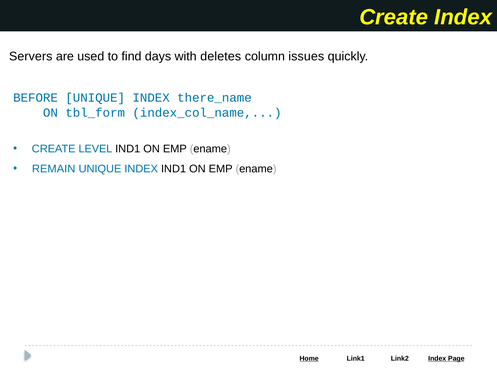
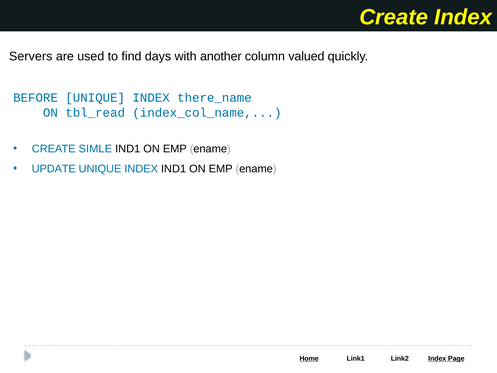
deletes: deletes -> another
issues: issues -> valued
tbl_form: tbl_form -> tbl_read
LEVEL: LEVEL -> SIMLE
REMAIN: REMAIN -> UPDATE
